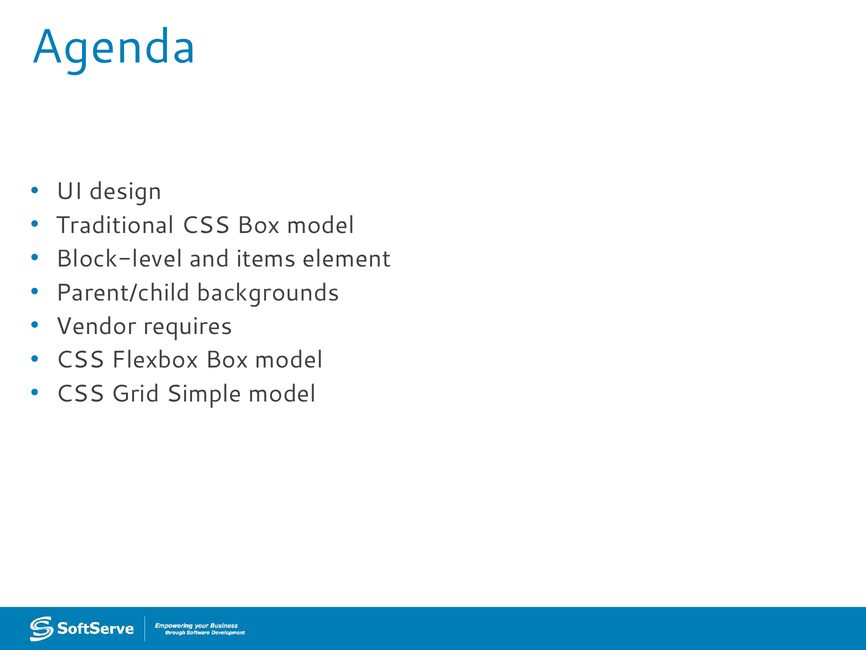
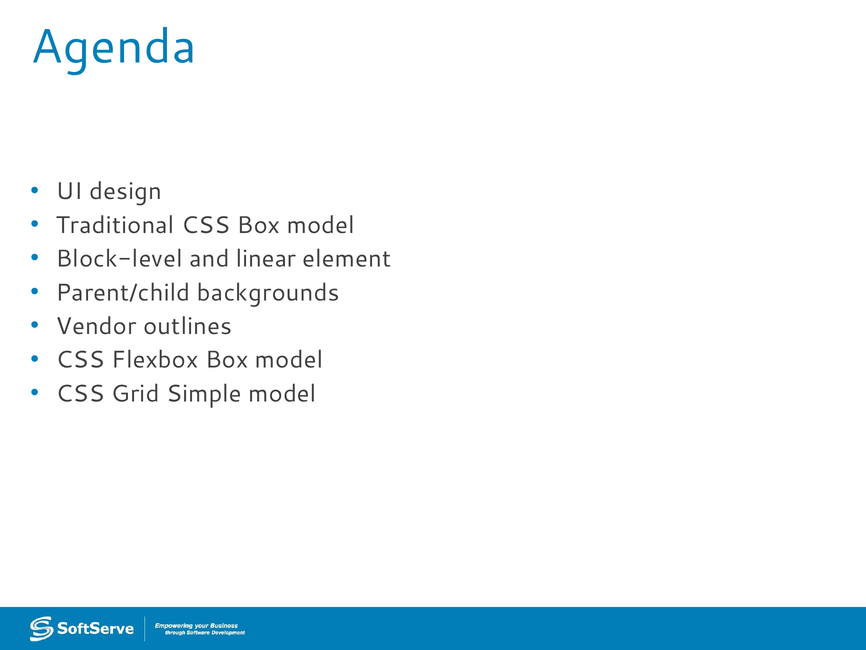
items: items -> linear
requires: requires -> outlines
